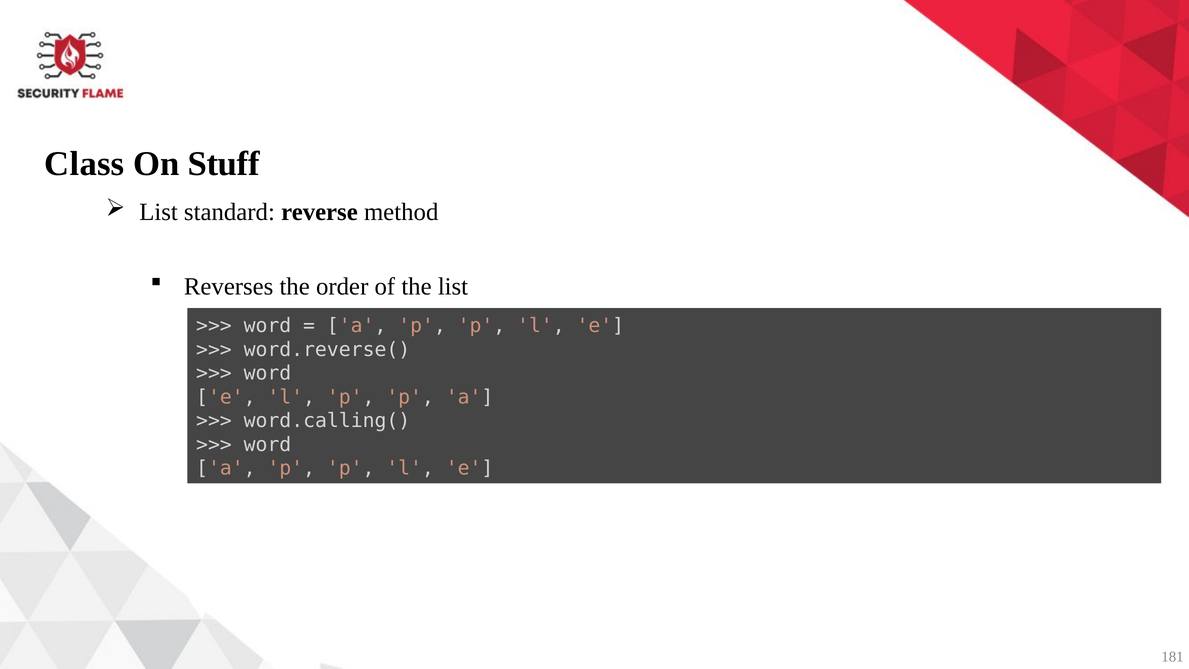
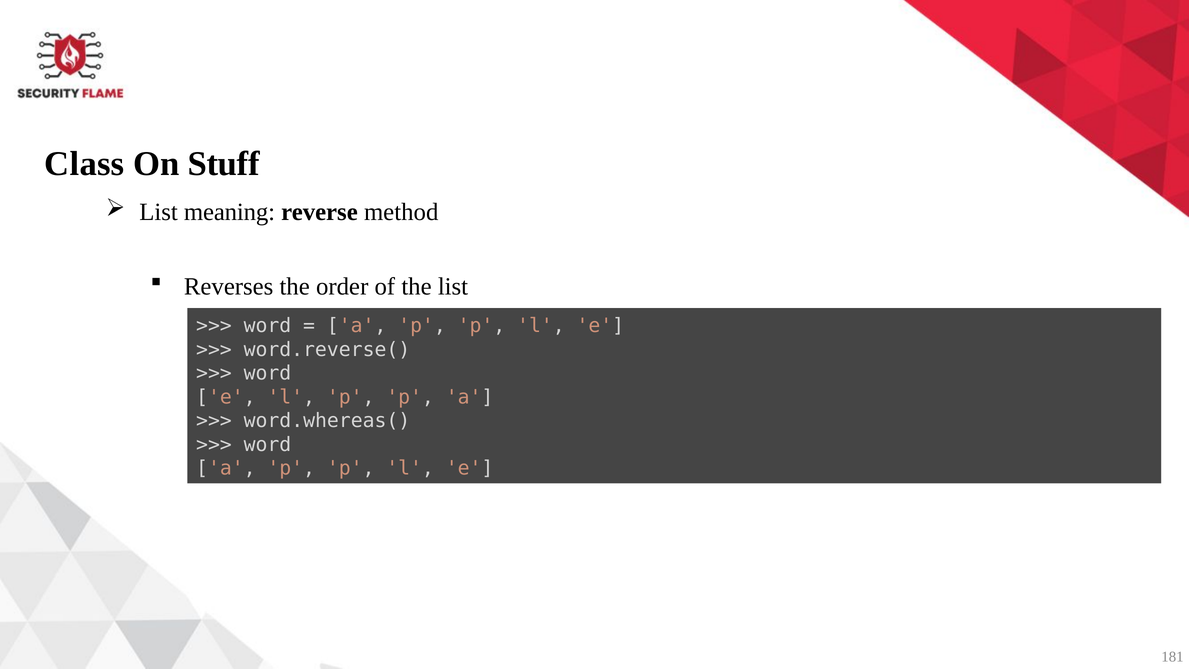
standard: standard -> meaning
word.calling(: word.calling( -> word.whereas(
